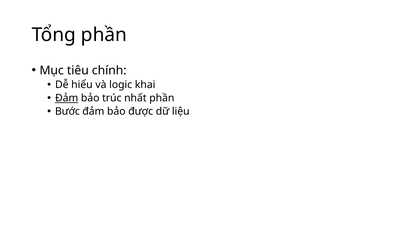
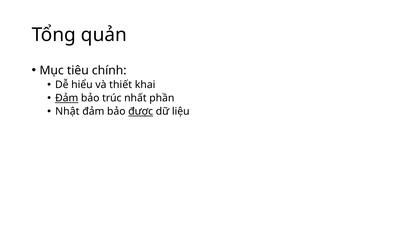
Tổng phần: phần -> quản
logic: logic -> thiết
Bước: Bước -> Nhật
được underline: none -> present
